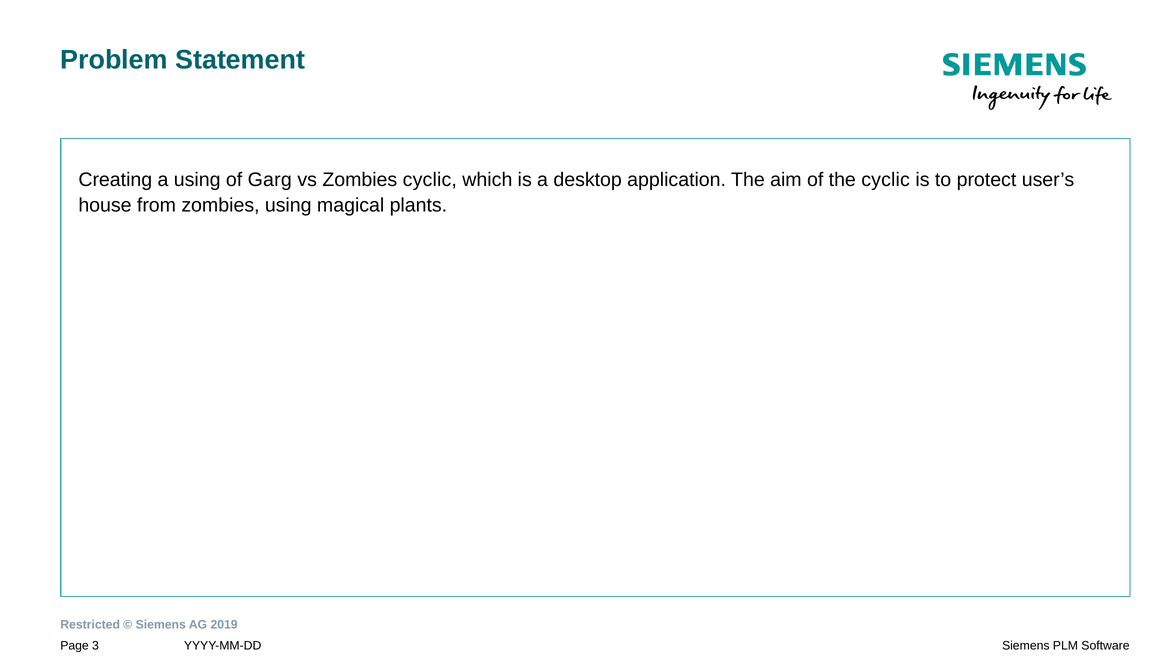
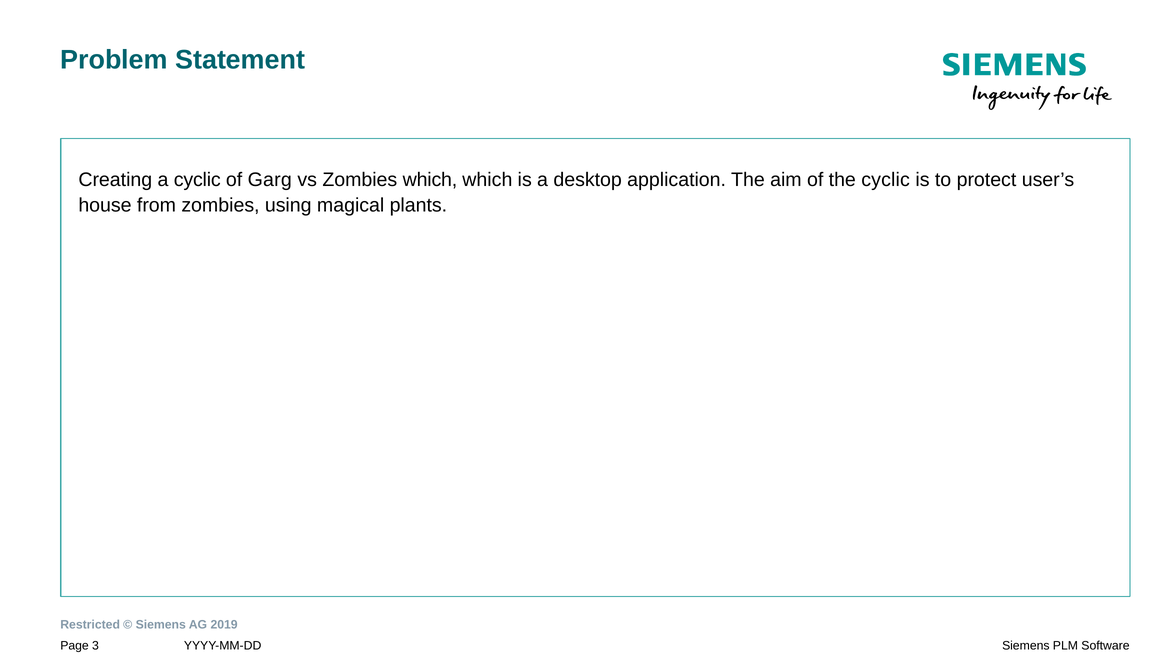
a using: using -> cyclic
Zombies cyclic: cyclic -> which
